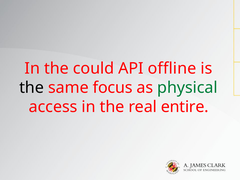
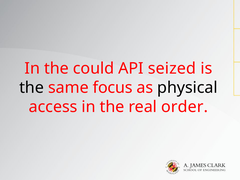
offline: offline -> seized
physical colour: green -> black
entire: entire -> order
